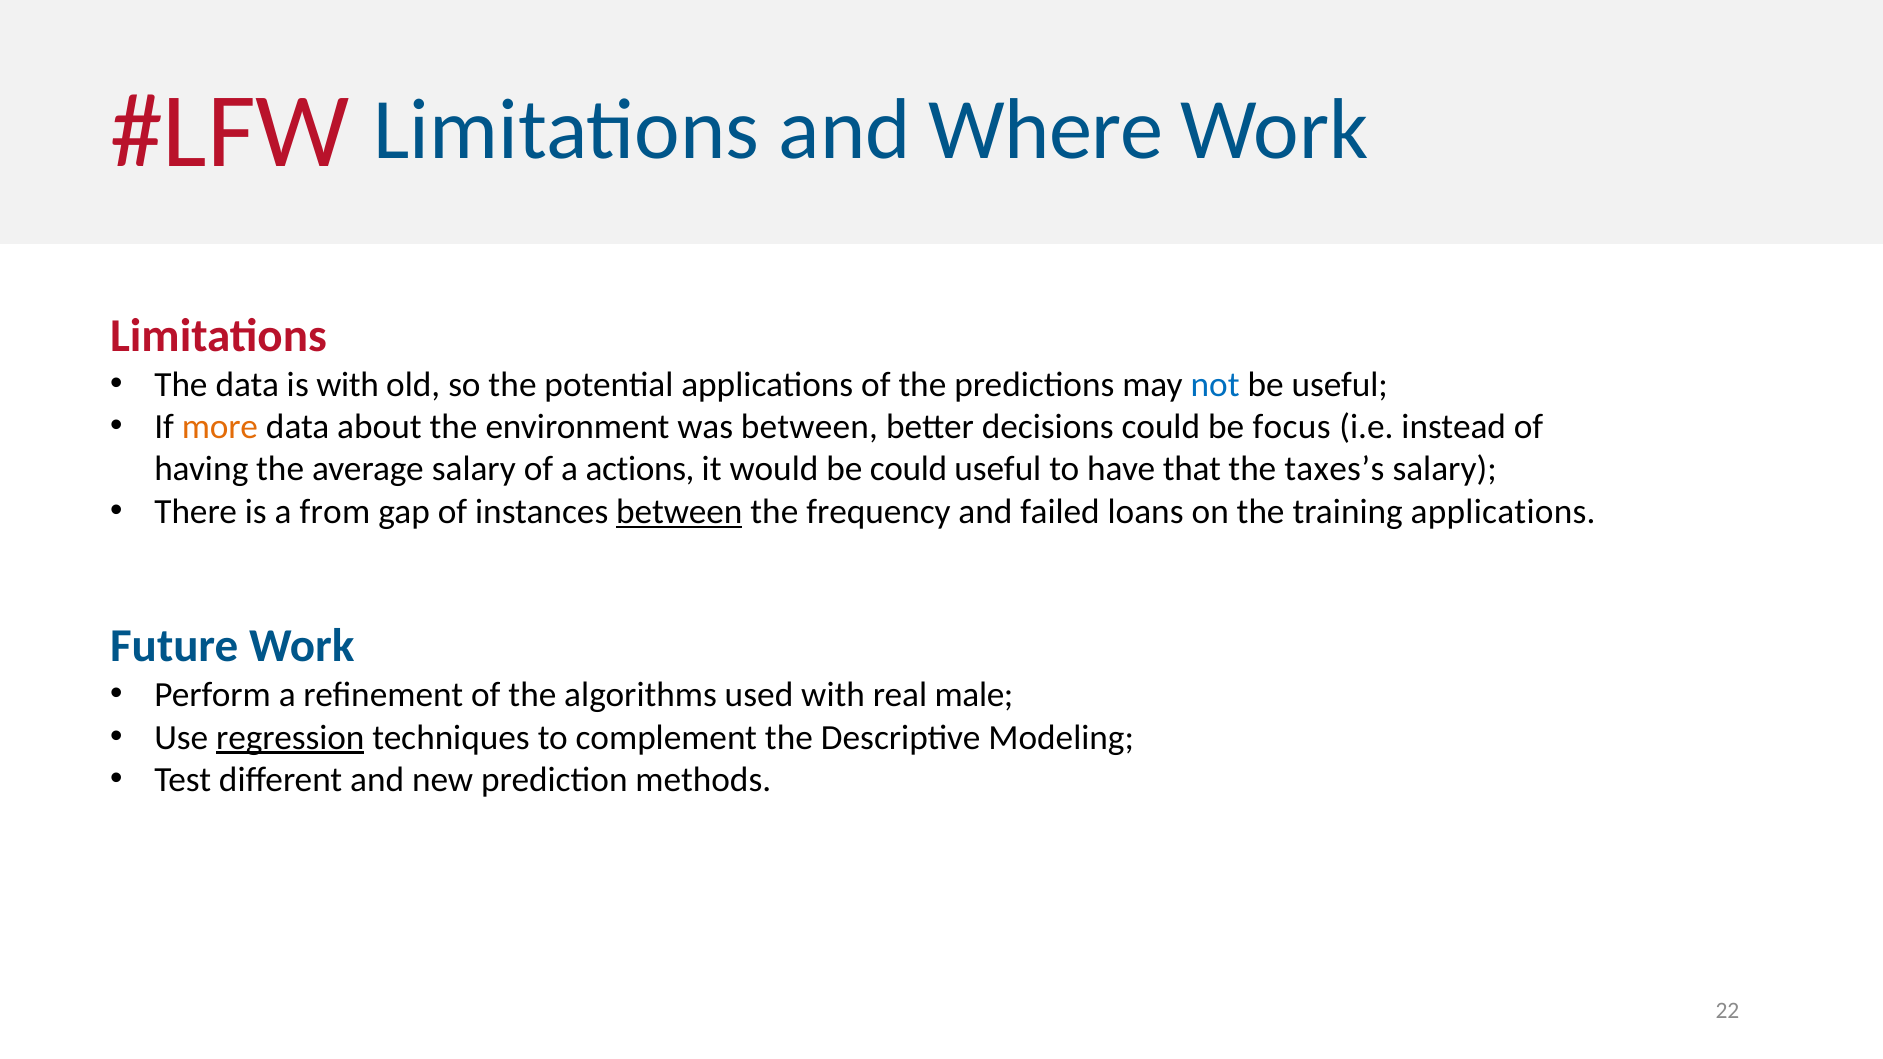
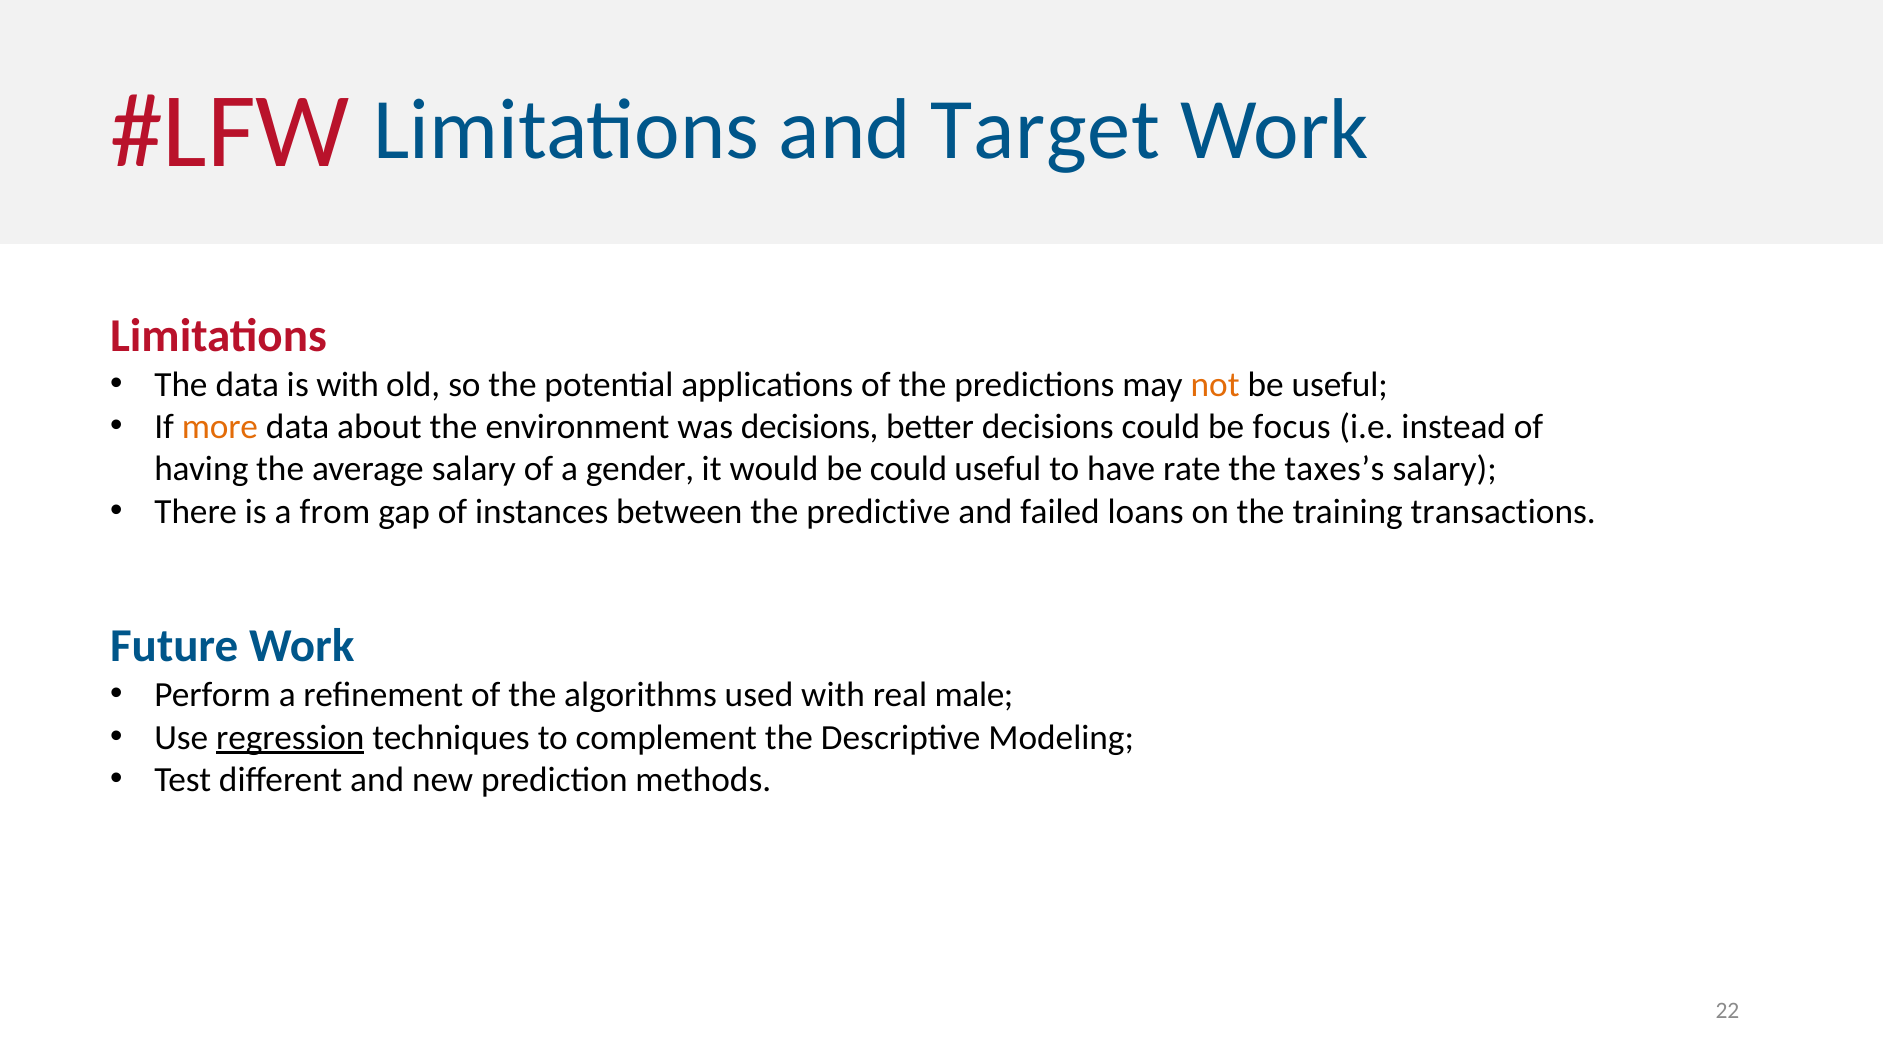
Where: Where -> Target
not colour: blue -> orange
was between: between -> decisions
actions: actions -> gender
that: that -> rate
between at (679, 512) underline: present -> none
frequency: frequency -> predictive
training applications: applications -> transactions
